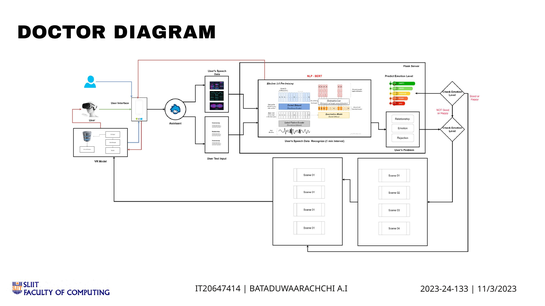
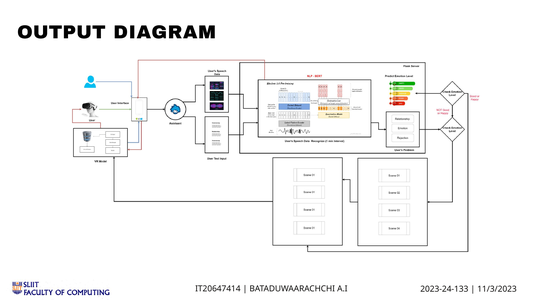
DOCTOR: DOCTOR -> OUTPUT
